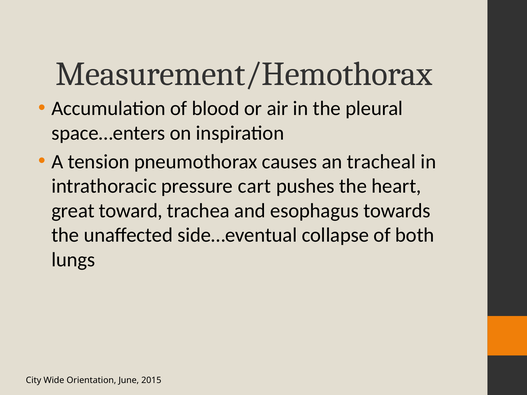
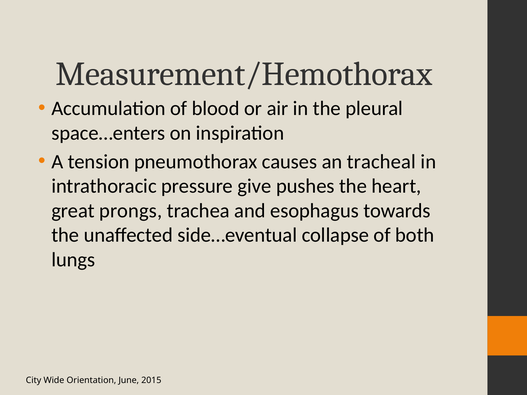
cart: cart -> give
toward: toward -> prongs
